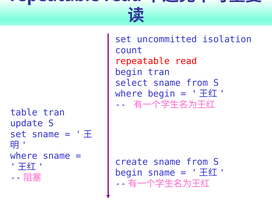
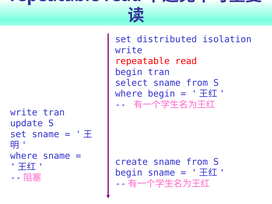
uncommitted: uncommitted -> distributed
count at (129, 50): count -> write
table at (24, 112): table -> write
